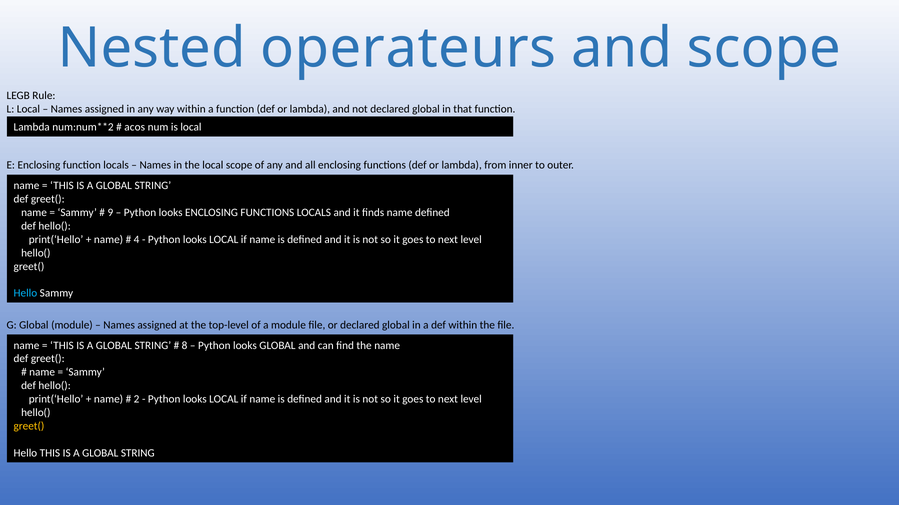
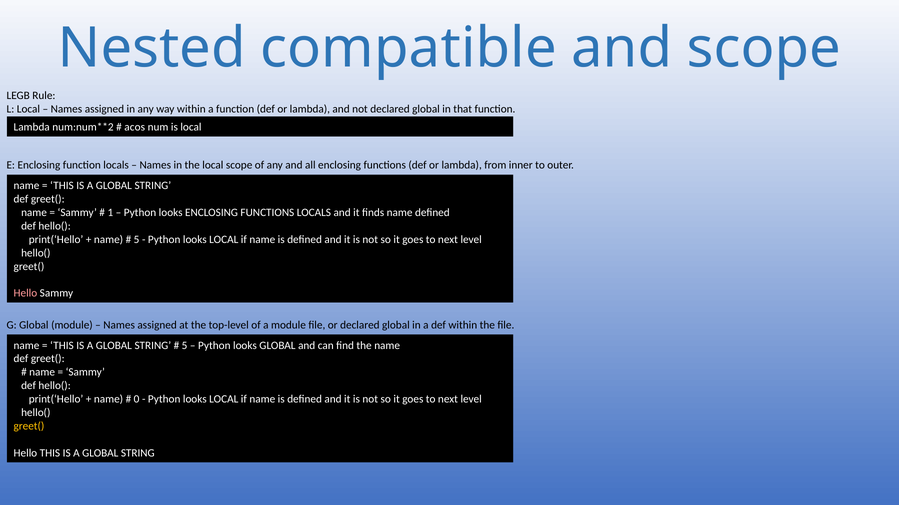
operateurs: operateurs -> compatible
9: 9 -> 1
4 at (137, 240): 4 -> 5
Hello at (25, 294) colour: light blue -> pink
8 at (185, 346): 8 -> 5
2: 2 -> 0
